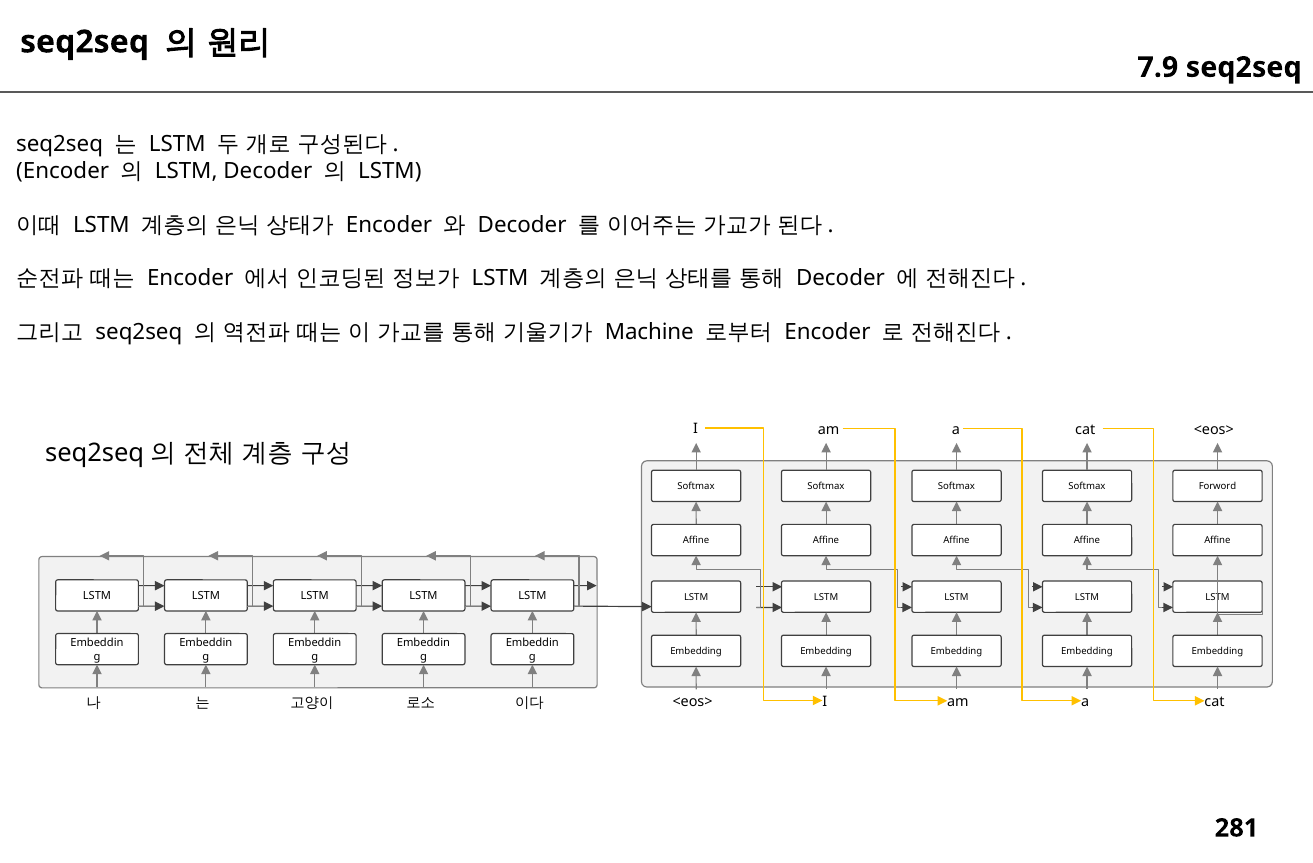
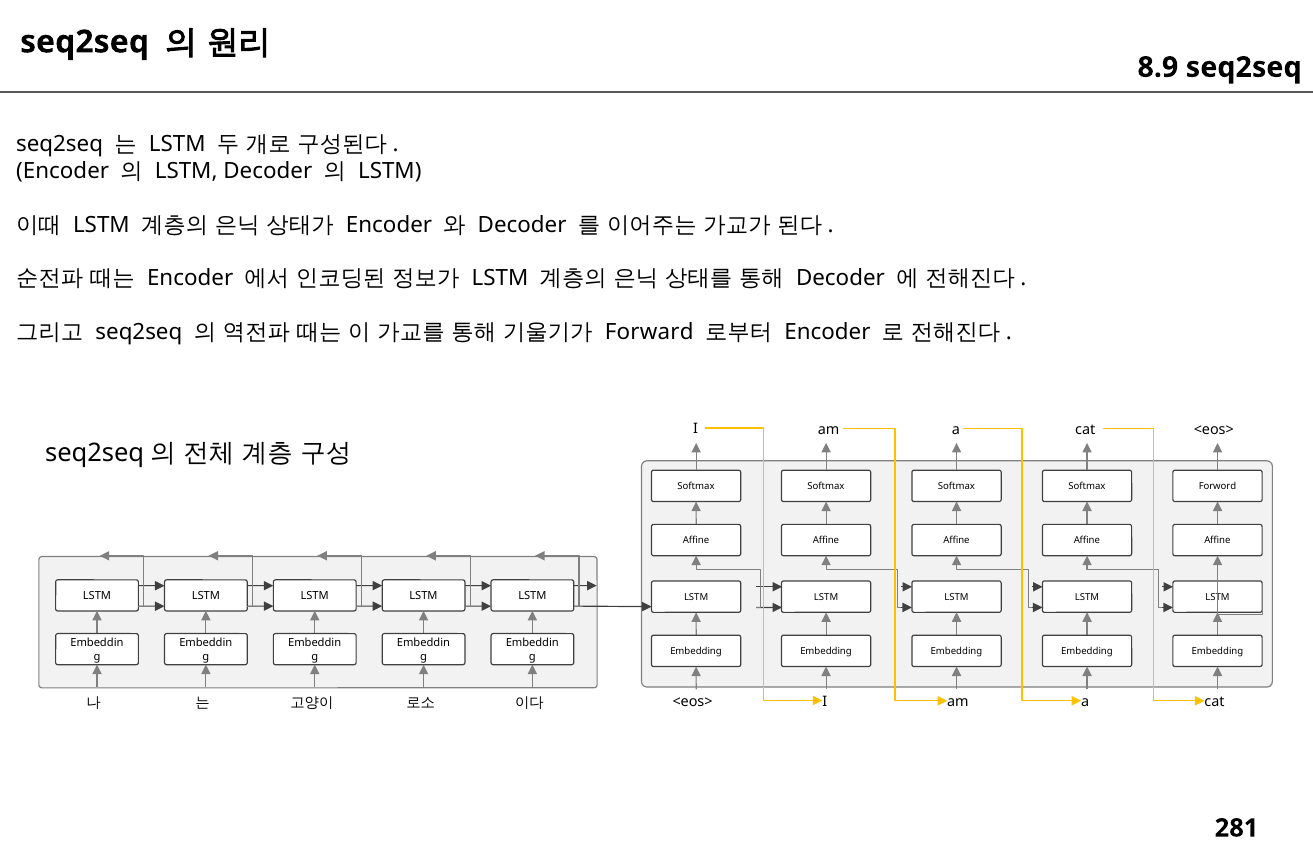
7.9: 7.9 -> 8.9
Machine: Machine -> Forward
